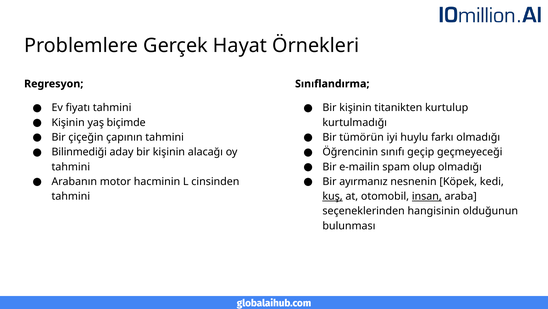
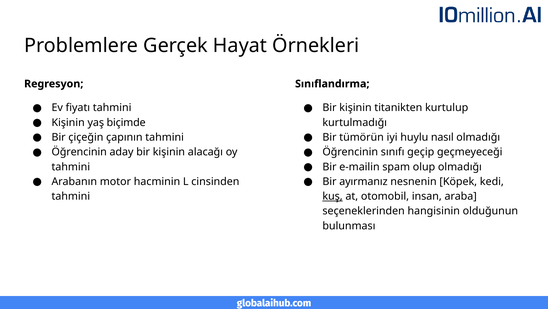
farkı: farkı -> nasıl
Bilinmediği at (79, 152): Bilinmediği -> Öğrencinin
insan underline: present -> none
